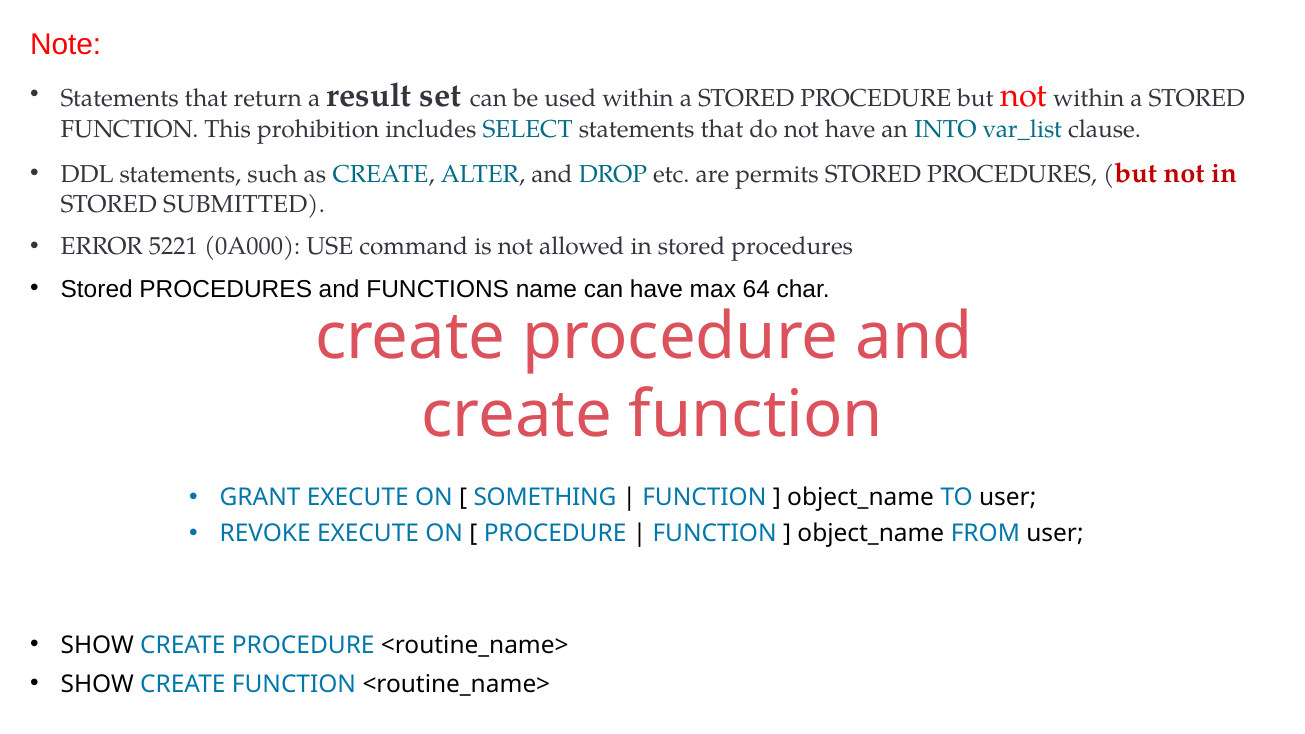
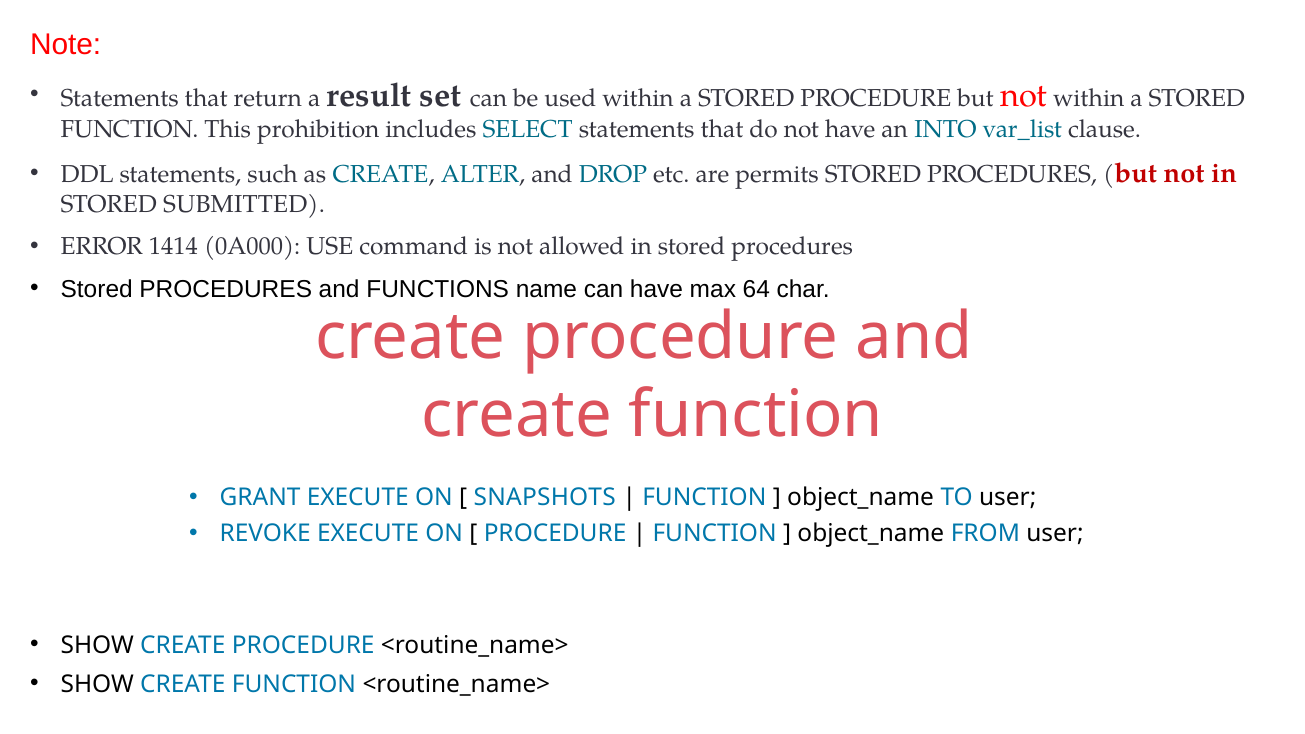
5221: 5221 -> 1414
SOMETHING: SOMETHING -> SNAPSHOTS
